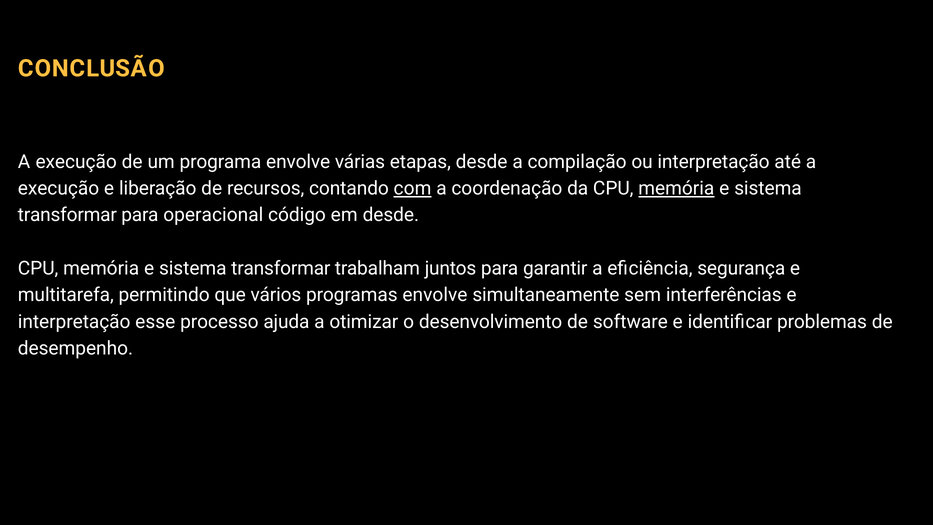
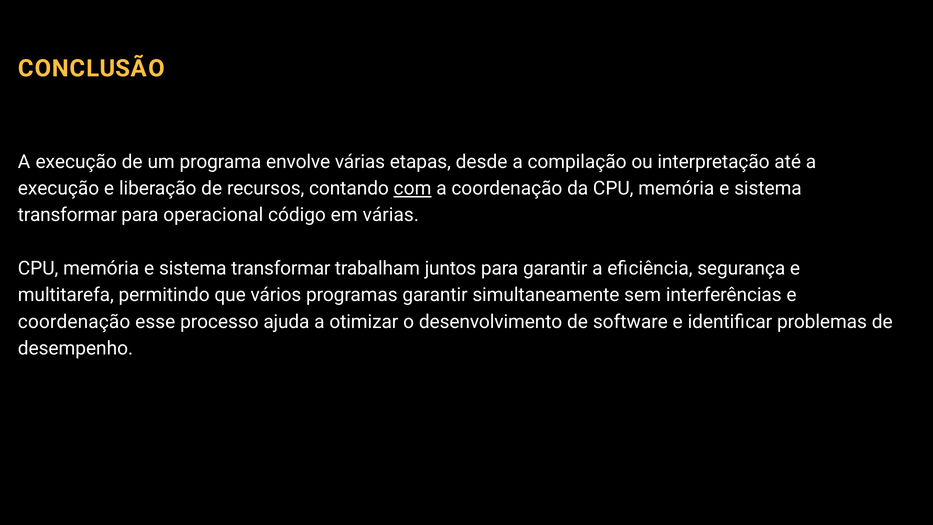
memória at (676, 188) underline: present -> none
em desde: desde -> várias
programas envolve: envolve -> garantir
interpretação at (74, 322): interpretação -> coordenação
